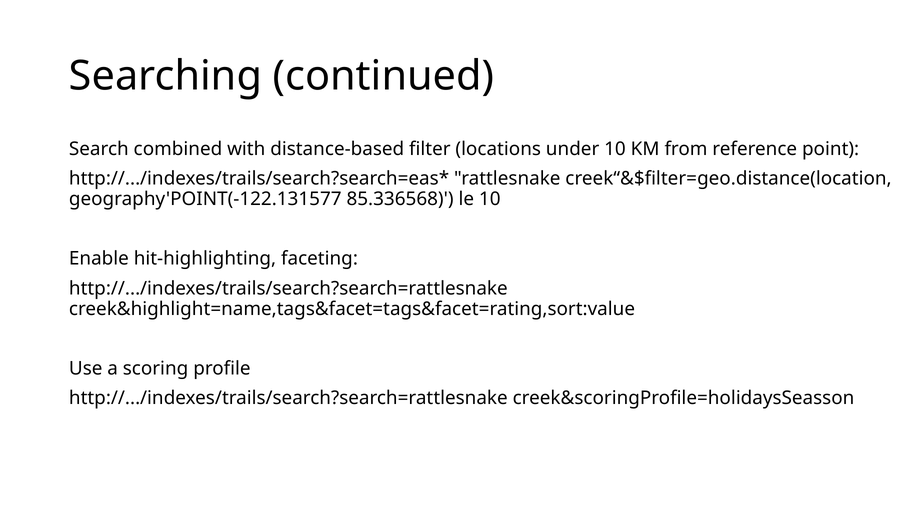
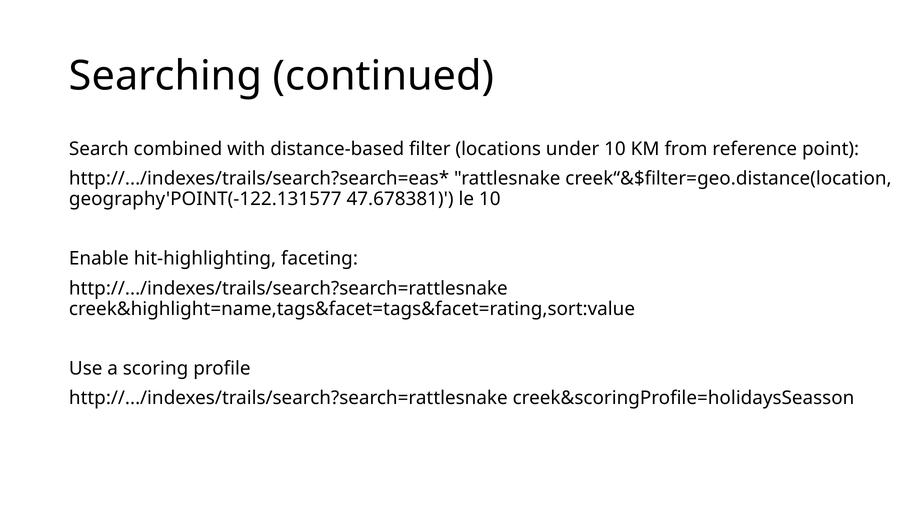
85.336568: 85.336568 -> 47.678381
